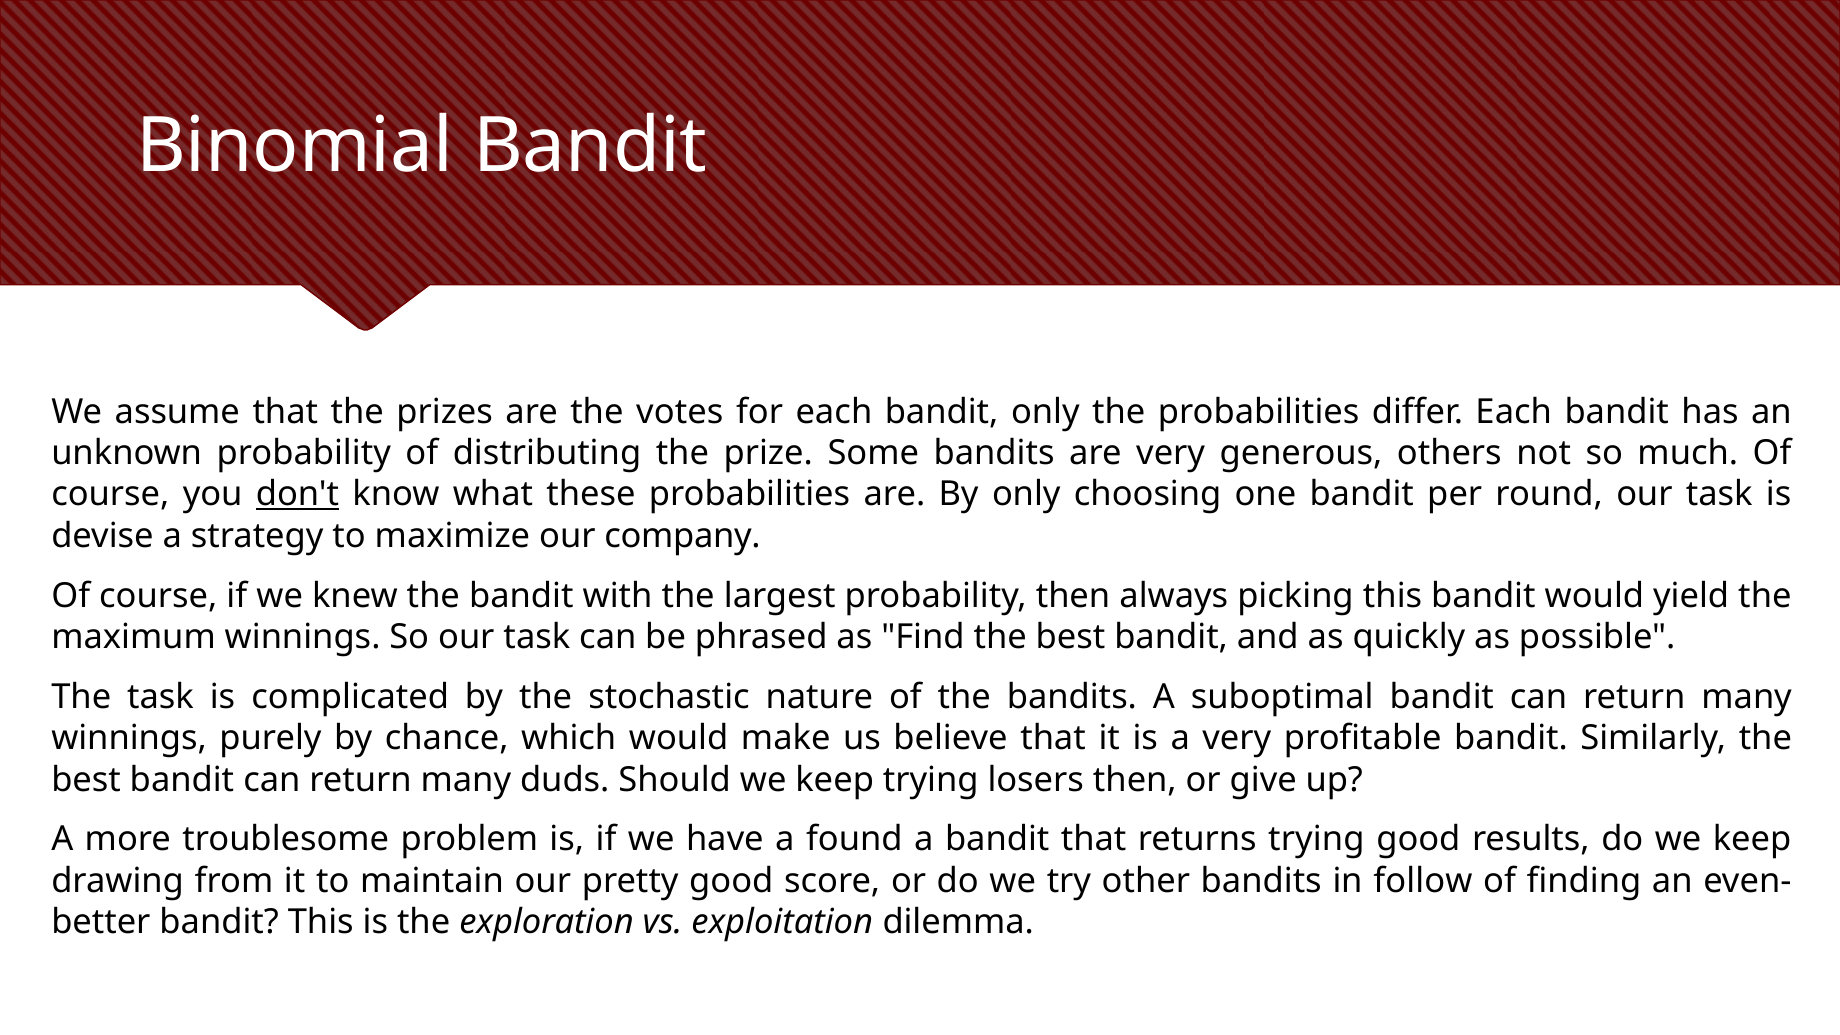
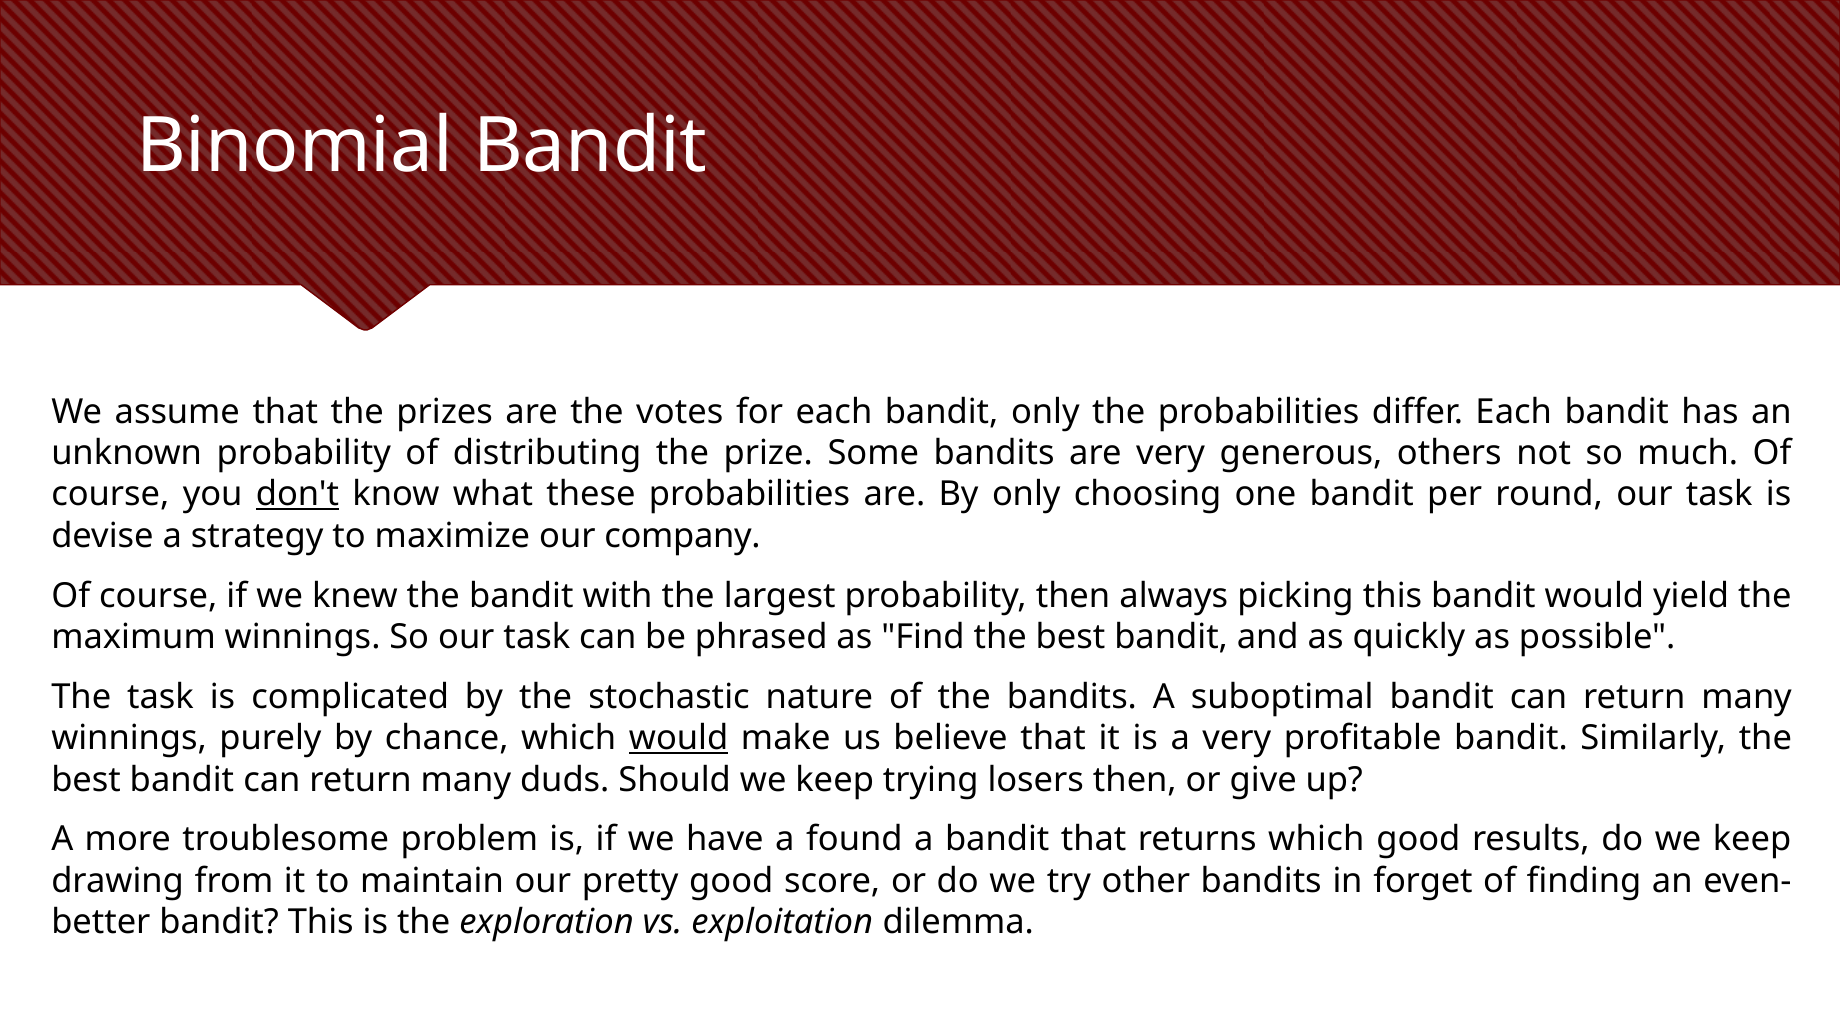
would at (679, 738) underline: none -> present
returns trying: trying -> which
follow: follow -> forget
